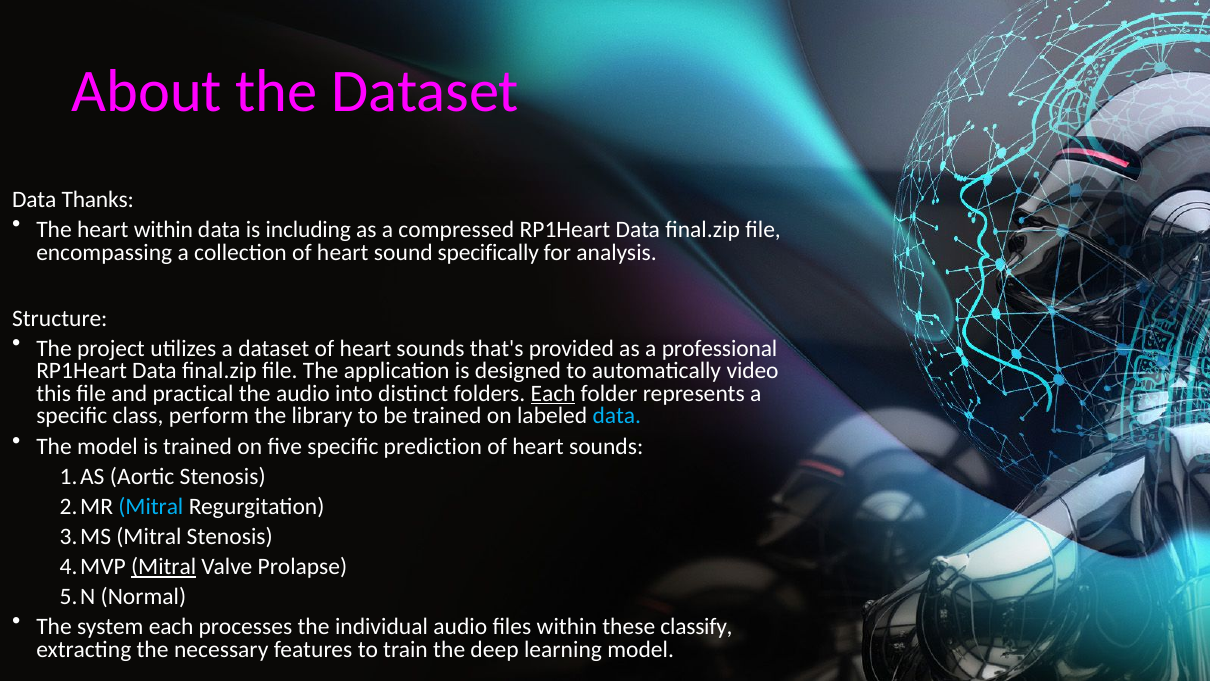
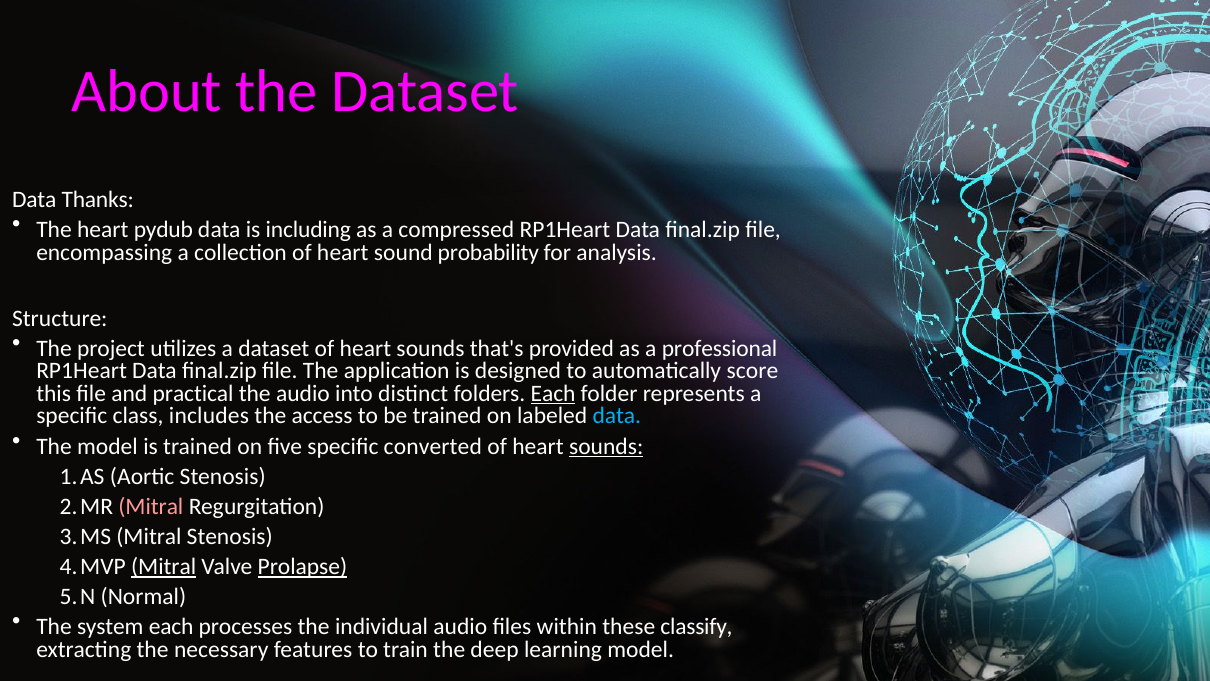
heart within: within -> pydub
specifically: specifically -> probability
video: video -> score
perform: perform -> includes
library: library -> access
prediction: prediction -> converted
sounds at (606, 446) underline: none -> present
Mitral at (151, 506) colour: light blue -> pink
Prolapse underline: none -> present
